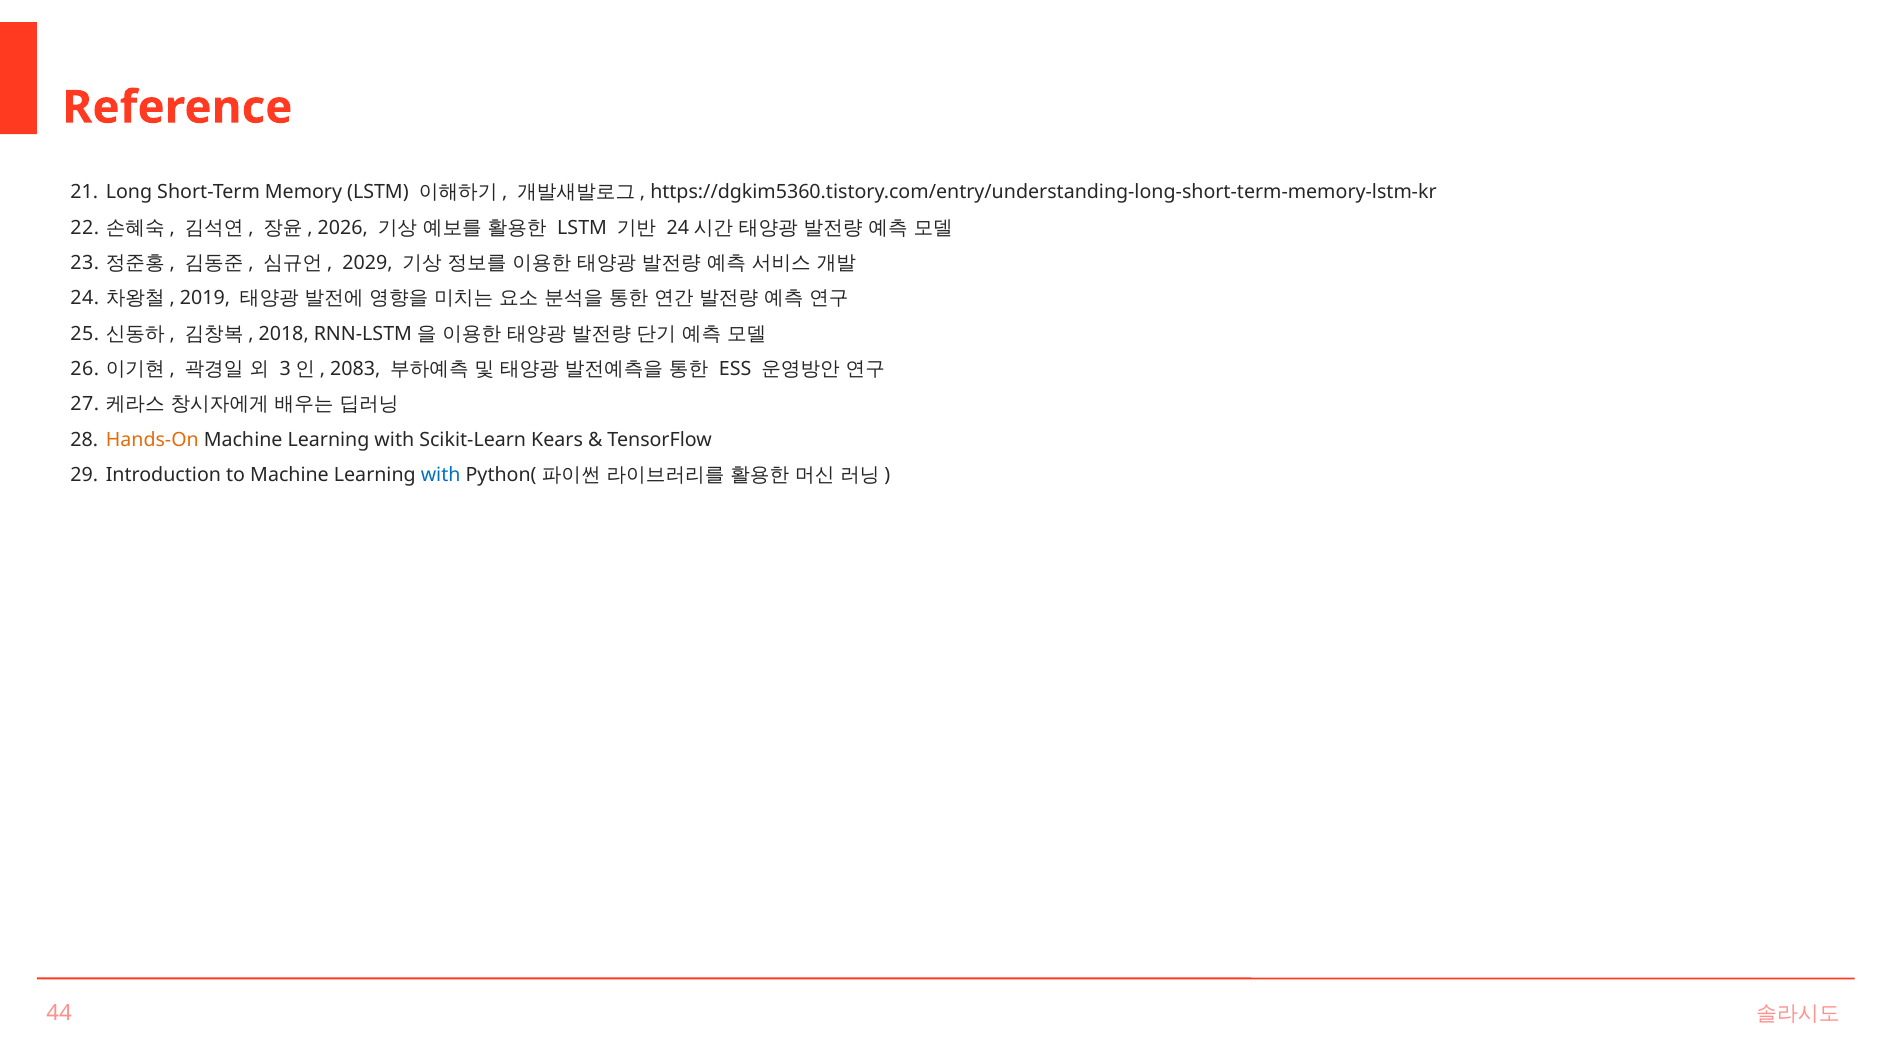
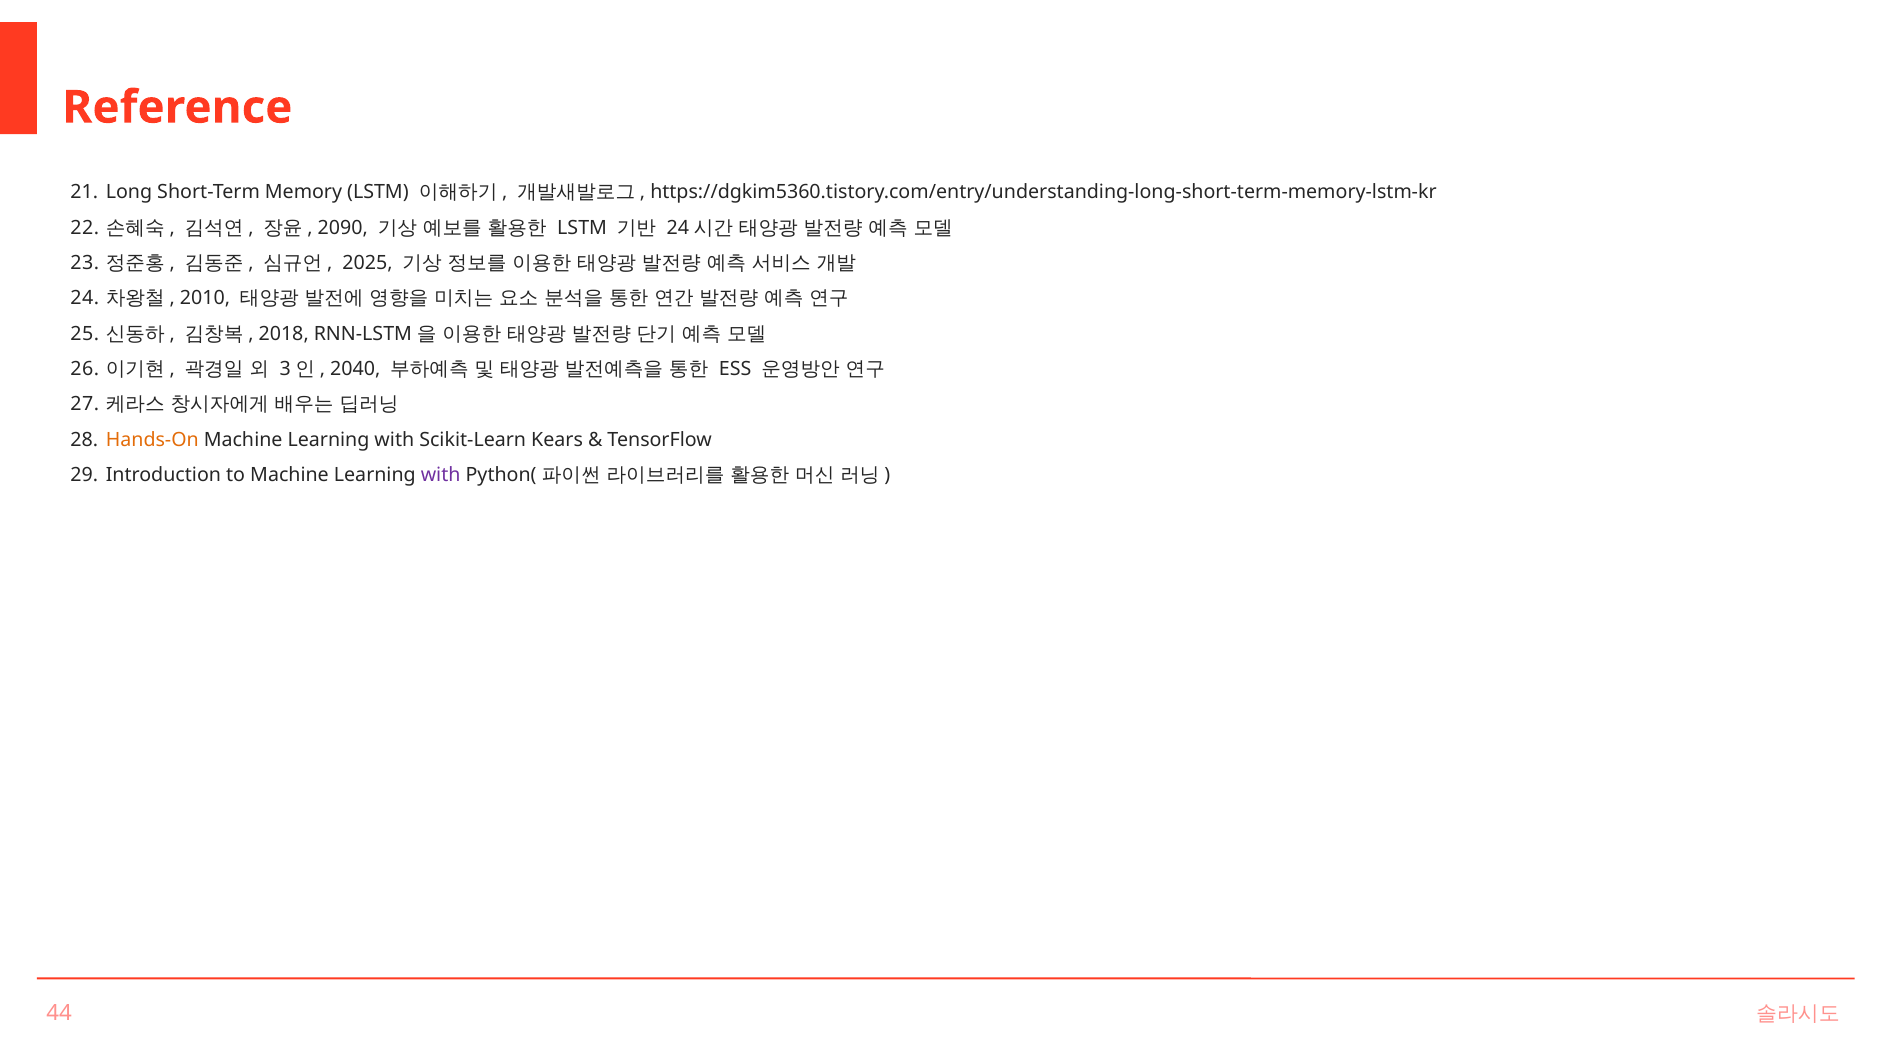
2026: 2026 -> 2090
2029: 2029 -> 2025
2019: 2019 -> 2010
2083: 2083 -> 2040
with at (441, 475) colour: blue -> purple
